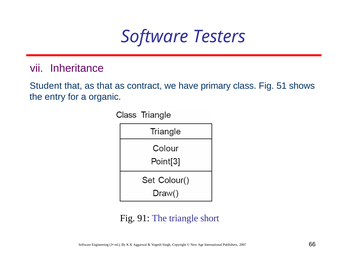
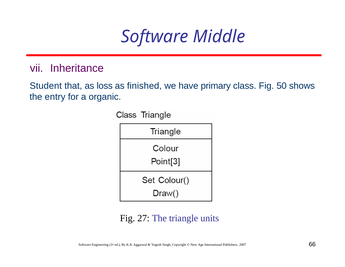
Testers: Testers -> Middle
as that: that -> loss
contract: contract -> finished
51: 51 -> 50
91: 91 -> 27
short: short -> units
